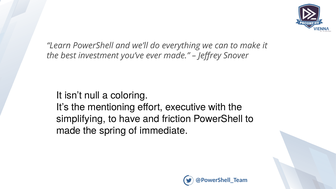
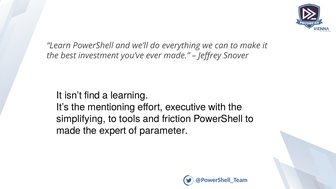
null: null -> find
coloring: coloring -> learning
have: have -> tools
spring: spring -> expert
immediate: immediate -> parameter
